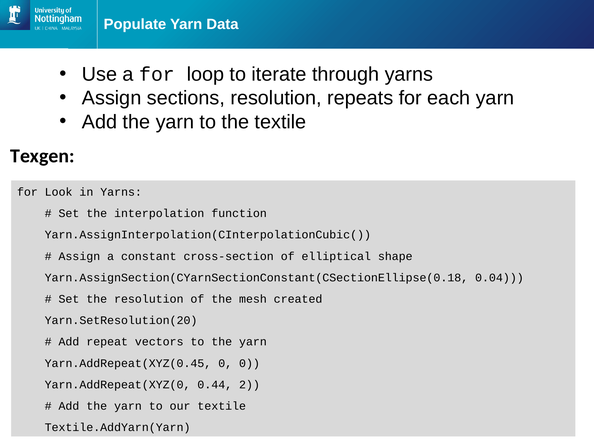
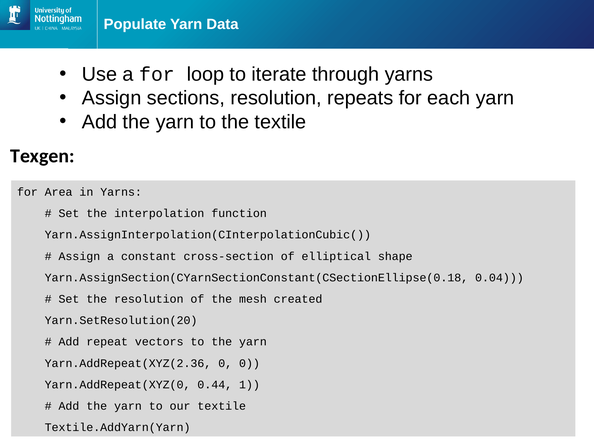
Look: Look -> Area
Yarn.AddRepeat(XYZ(0.45: Yarn.AddRepeat(XYZ(0.45 -> Yarn.AddRepeat(XYZ(2.36
2: 2 -> 1
